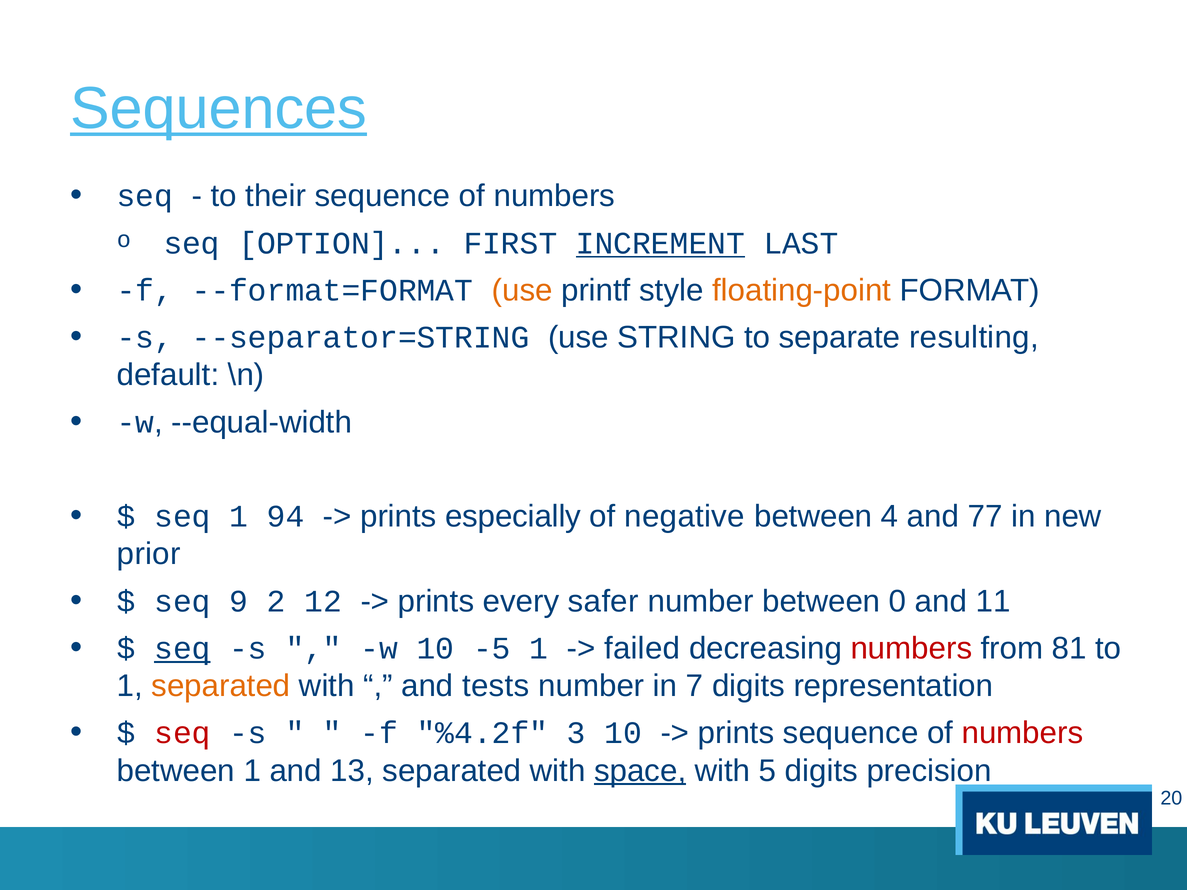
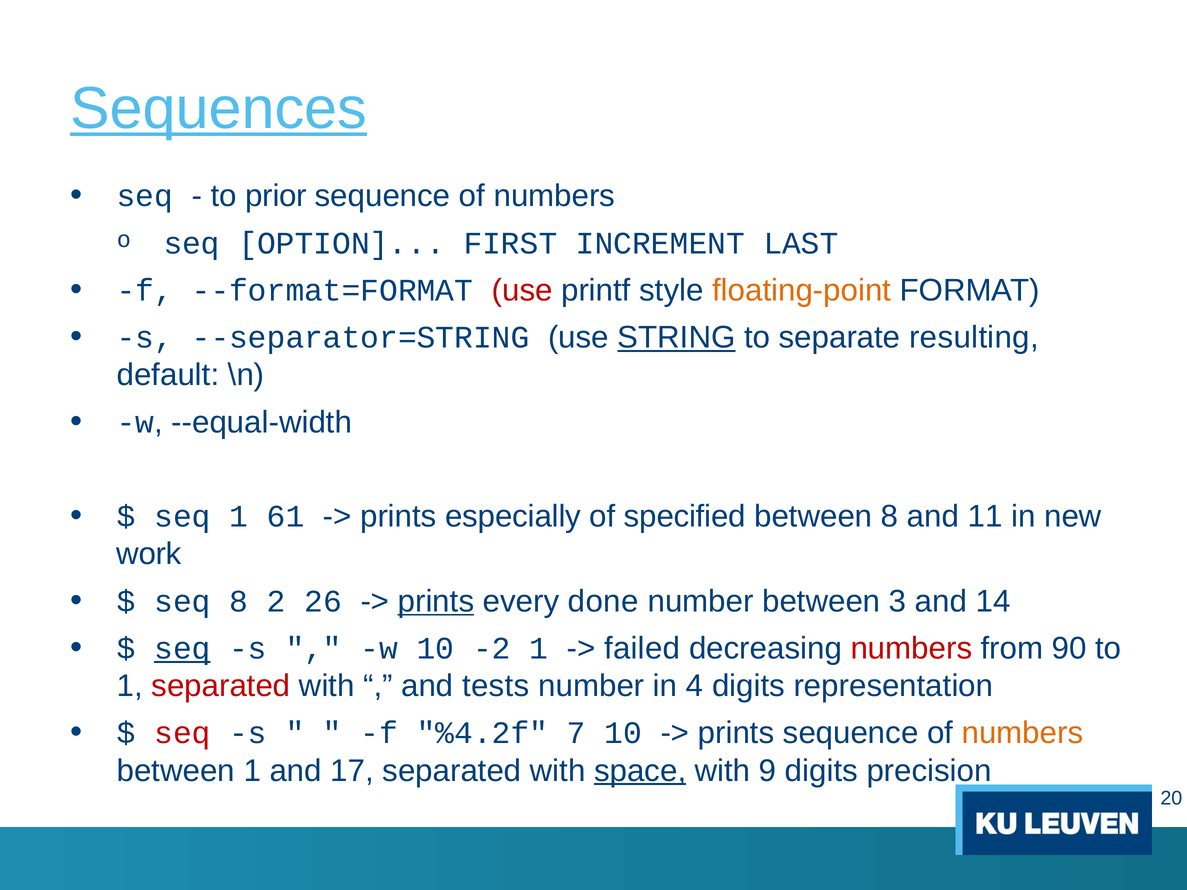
their: their -> prior
INCREMENT underline: present -> none
use at (522, 291) colour: orange -> red
STRING underline: none -> present
94: 94 -> 61
negative: negative -> specified
between 4: 4 -> 8
77: 77 -> 11
prior: prior -> work
seq 9: 9 -> 8
12: 12 -> 26
prints at (436, 601) underline: none -> present
safer: safer -> done
0: 0 -> 3
11: 11 -> 14
-5: -5 -> -2
81: 81 -> 90
separated at (221, 686) colour: orange -> red
7: 7 -> 4
3: 3 -> 7
numbers at (1022, 733) colour: red -> orange
13: 13 -> 17
5: 5 -> 9
